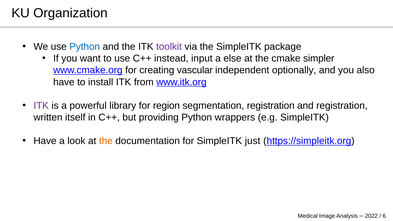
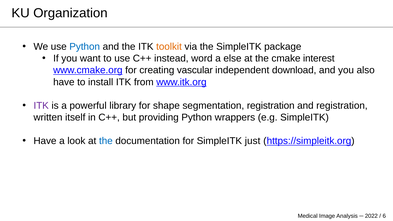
toolkit colour: purple -> orange
input: input -> word
simpler: simpler -> interest
optionally: optionally -> download
region: region -> shape
the at (106, 141) colour: orange -> blue
